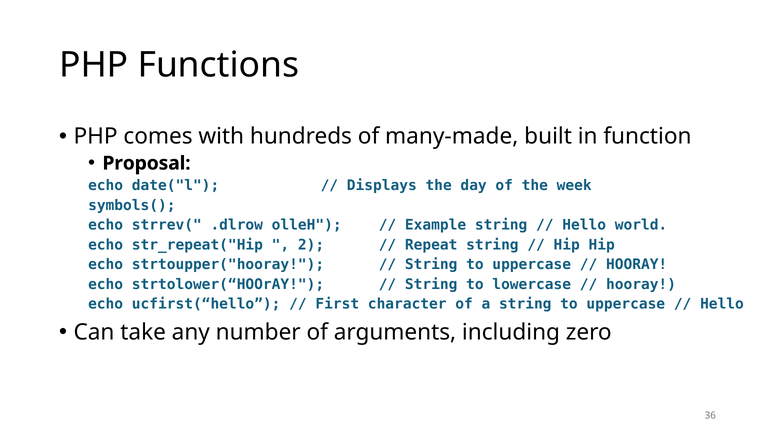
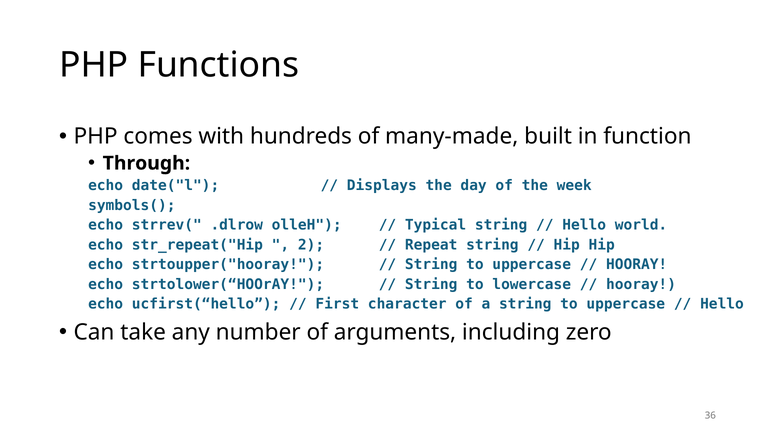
Proposal: Proposal -> Through
Example: Example -> Typical
